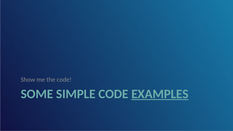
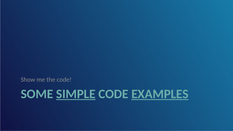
SIMPLE underline: none -> present
